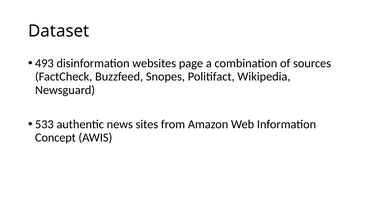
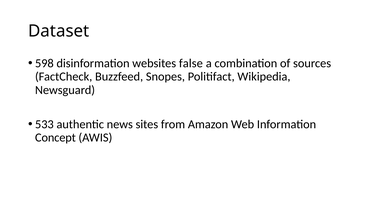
493: 493 -> 598
page: page -> false
